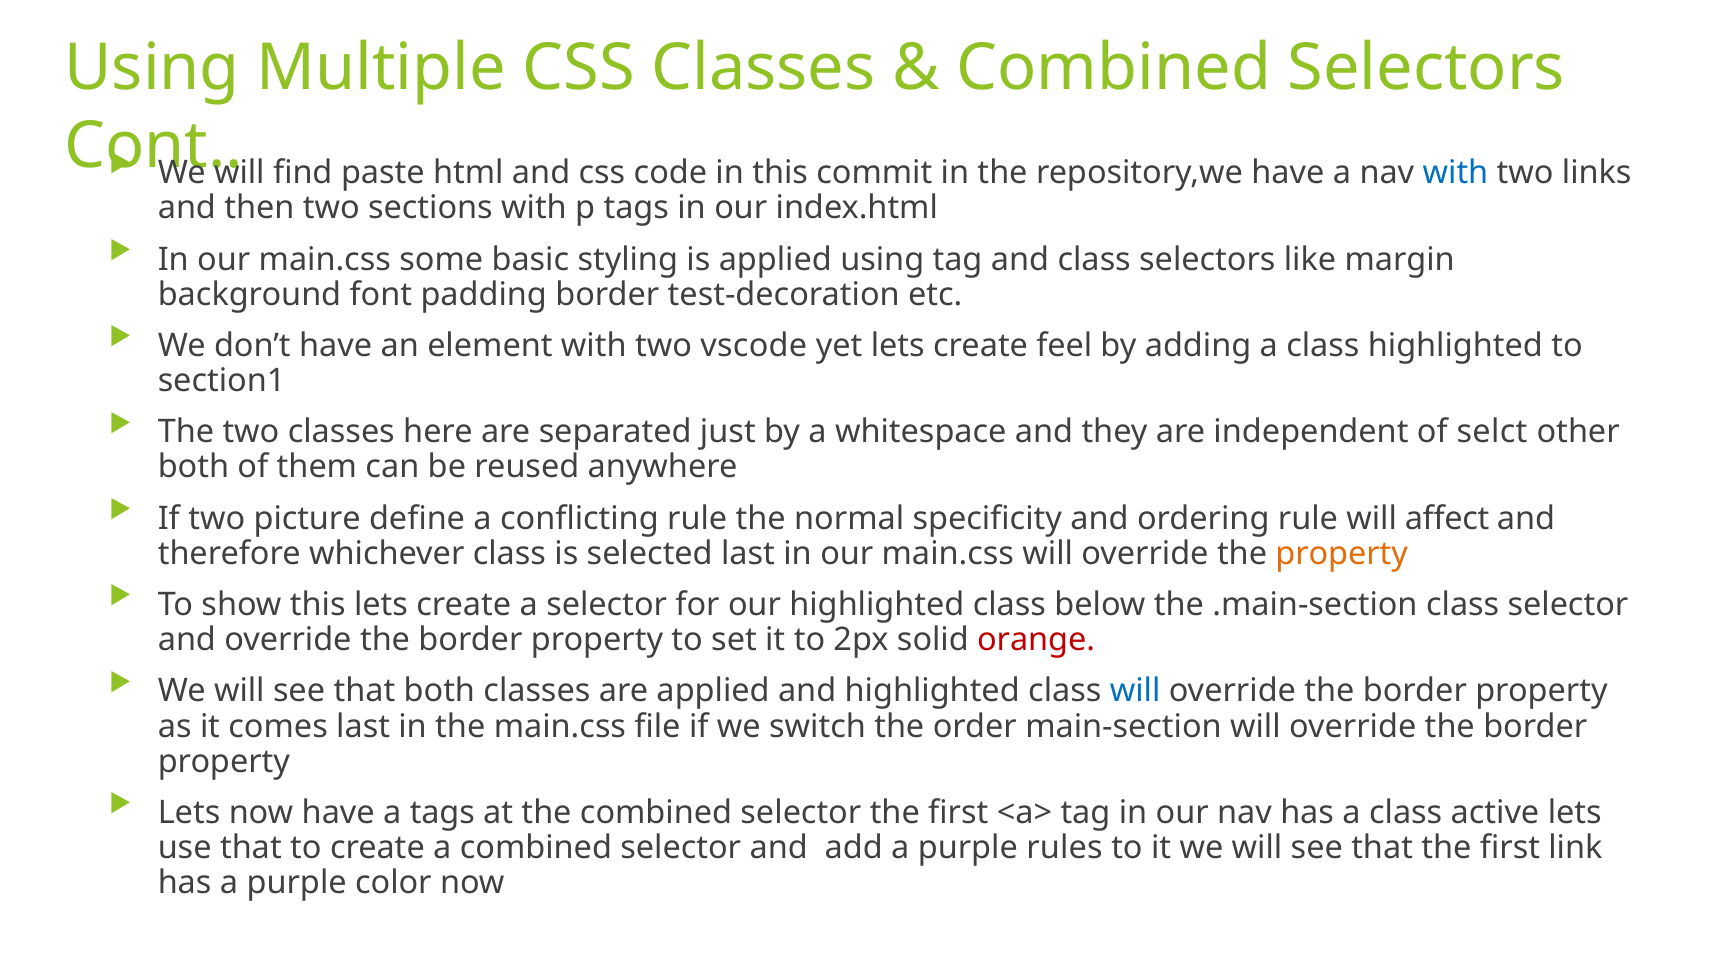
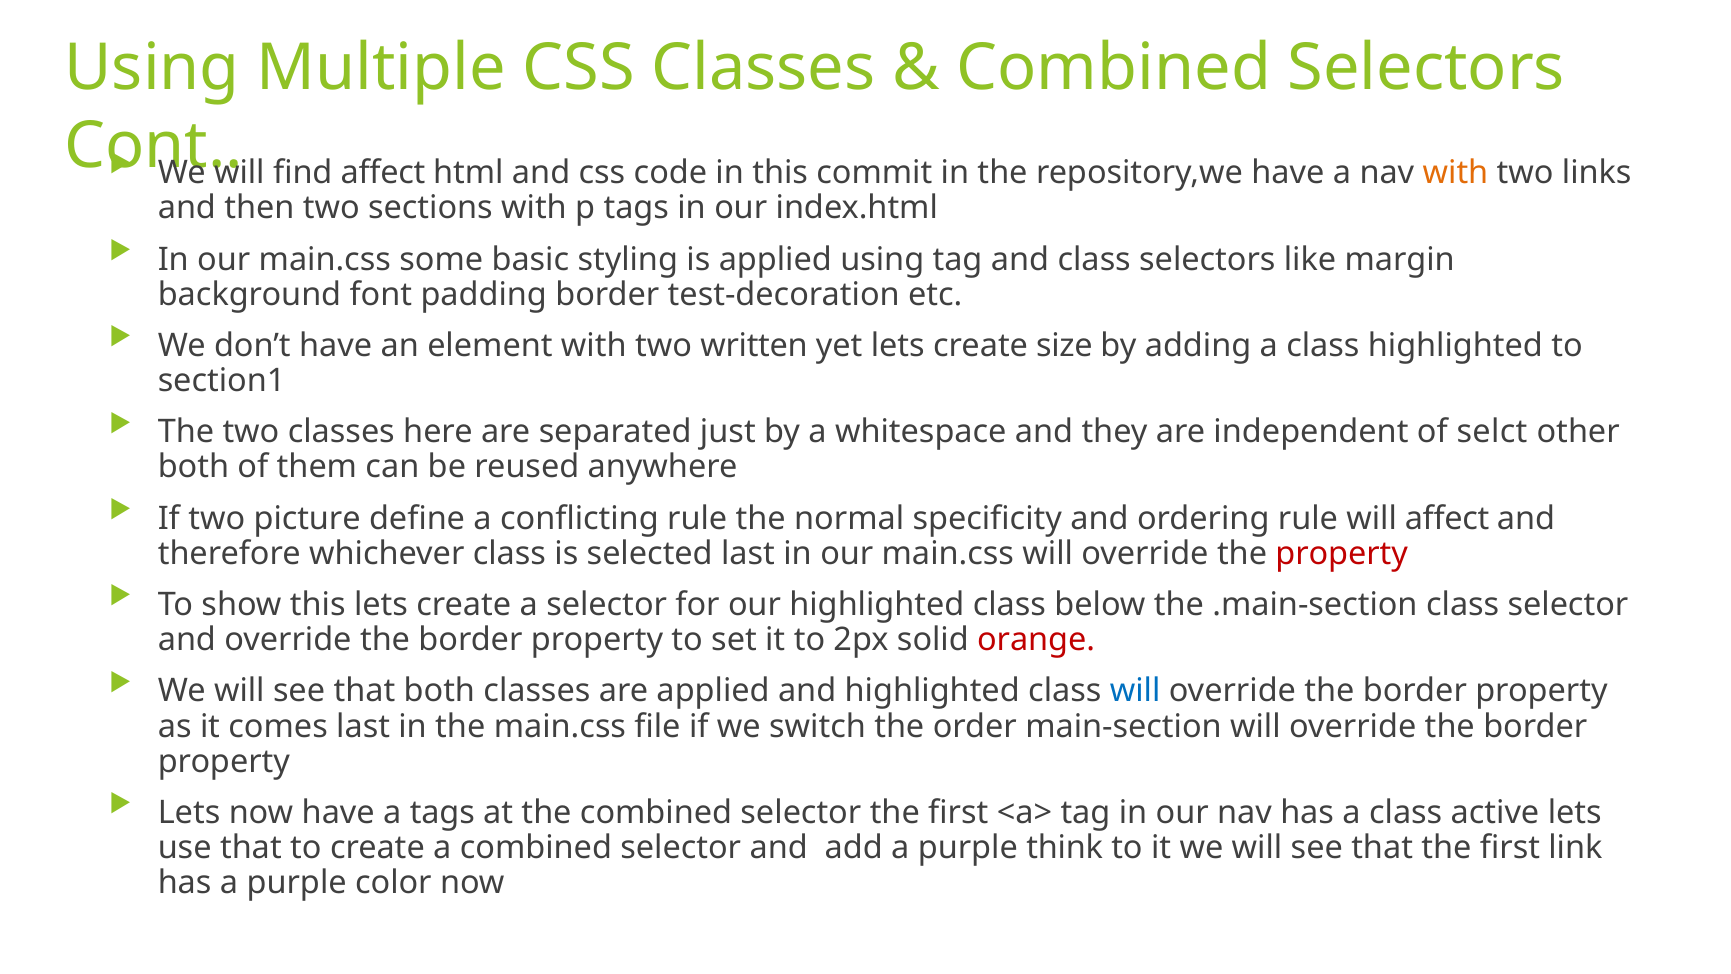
find paste: paste -> affect
with at (1455, 173) colour: blue -> orange
vscode: vscode -> written
feel: feel -> size
property at (1342, 553) colour: orange -> red
rules: rules -> think
